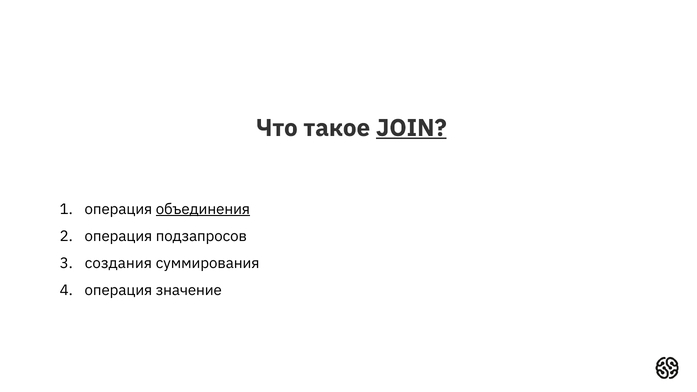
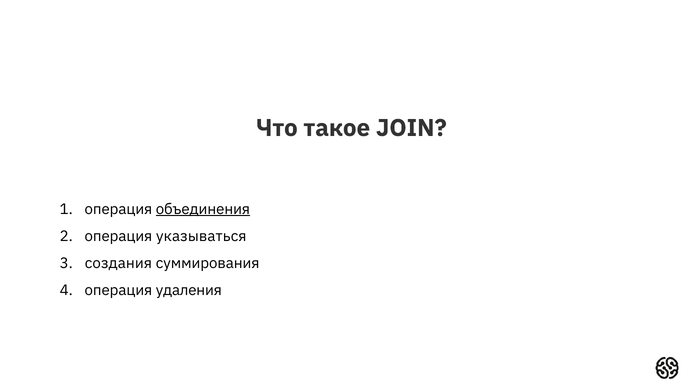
JOIN underline: present -> none
подзапросов: подзапросов -> указываться
значение: значение -> удаления
